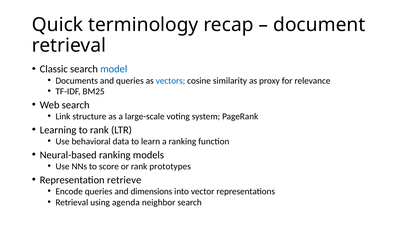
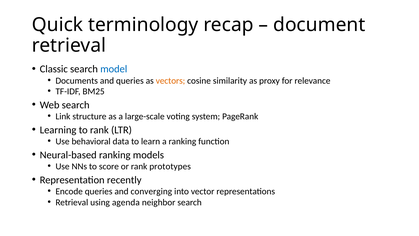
vectors colour: blue -> orange
retrieve: retrieve -> recently
dimensions: dimensions -> converging
